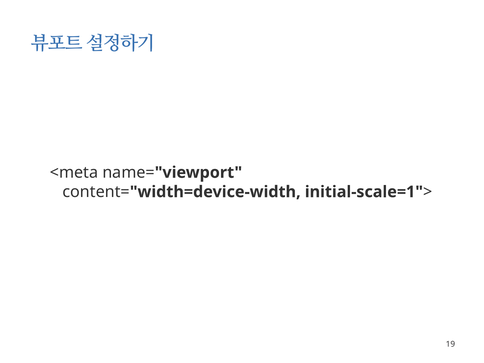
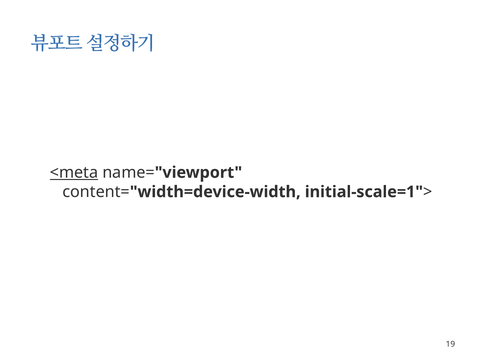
<meta underline: none -> present
